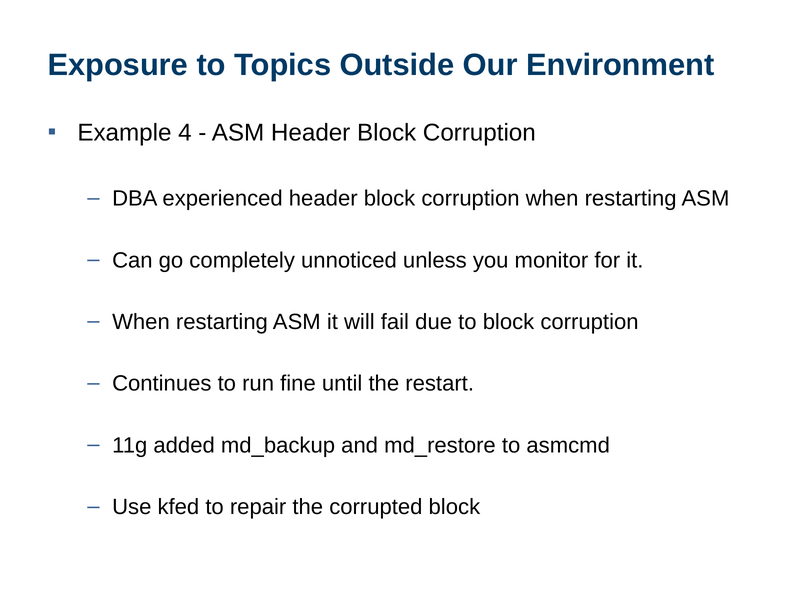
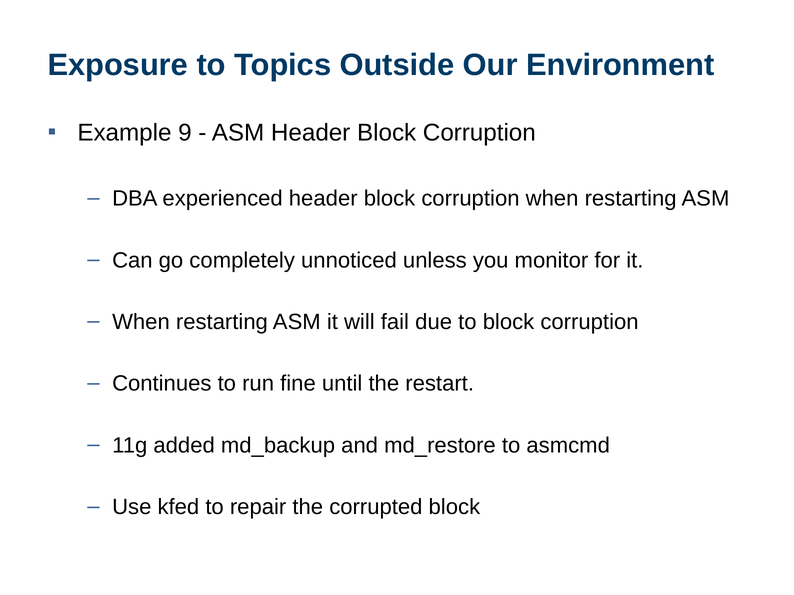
4: 4 -> 9
